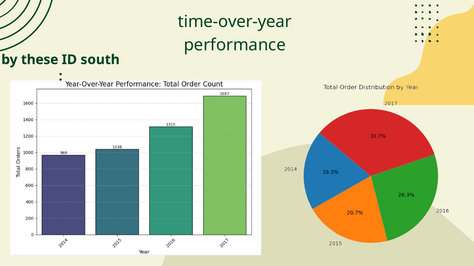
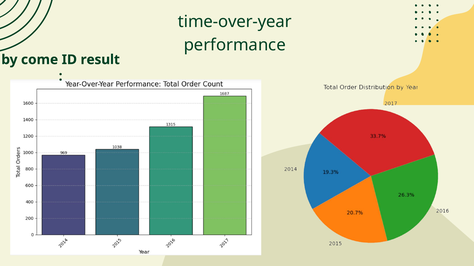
these: these -> come
south: south -> result
